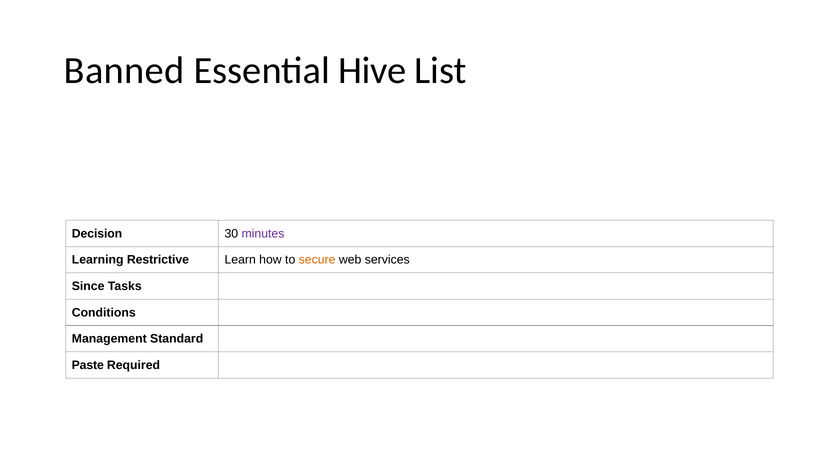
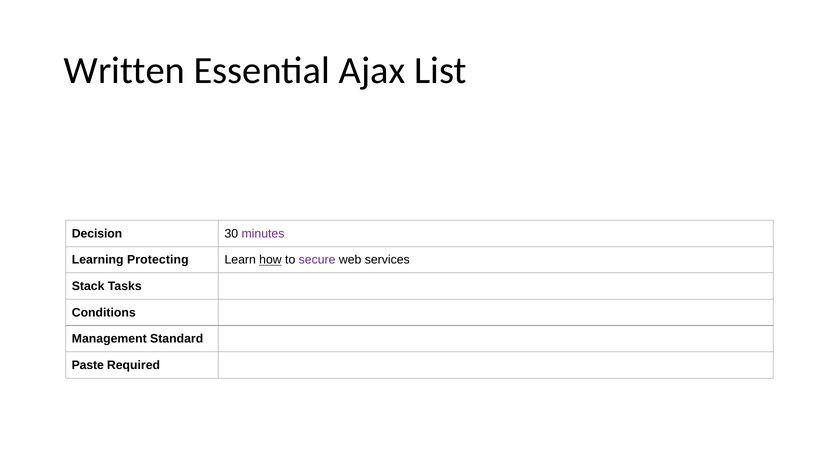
Banned: Banned -> Written
Hive: Hive -> Ajax
Restrictive: Restrictive -> Protecting
how underline: none -> present
secure colour: orange -> purple
Since: Since -> Stack
